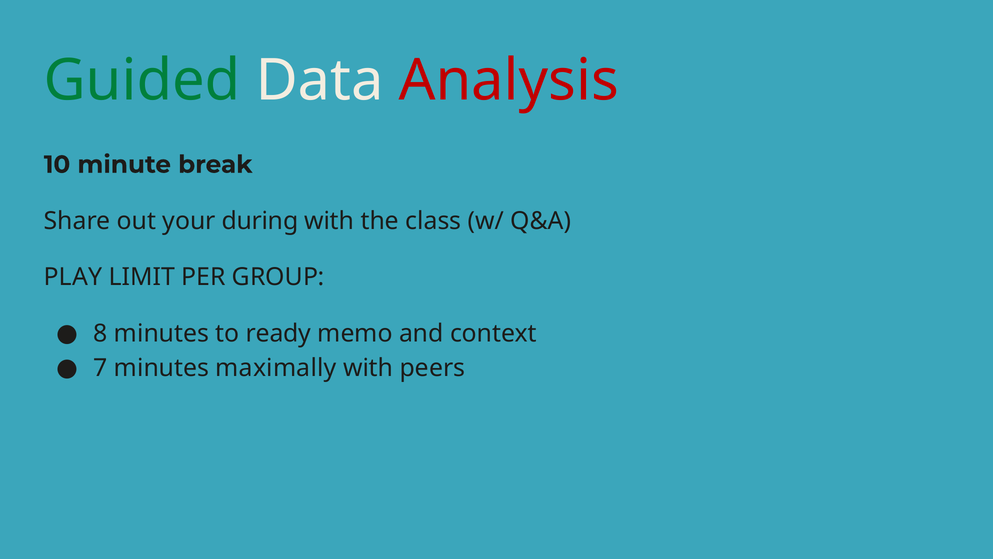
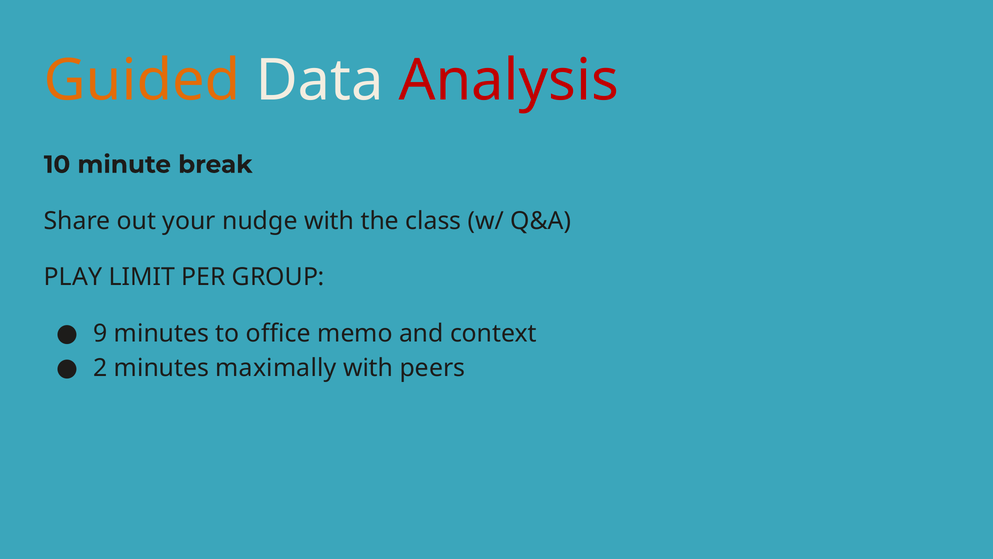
Guided colour: green -> orange
during: during -> nudge
8: 8 -> 9
ready: ready -> office
7: 7 -> 2
